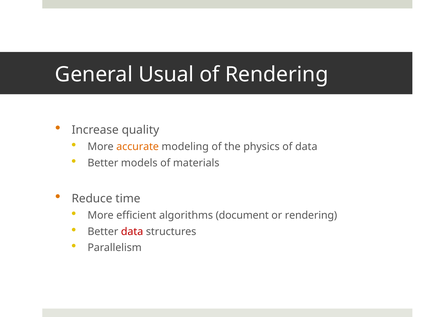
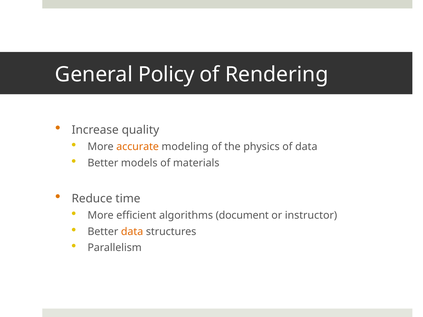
Usual: Usual -> Policy
or rendering: rendering -> instructor
data at (132, 232) colour: red -> orange
